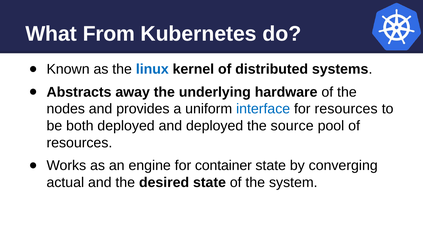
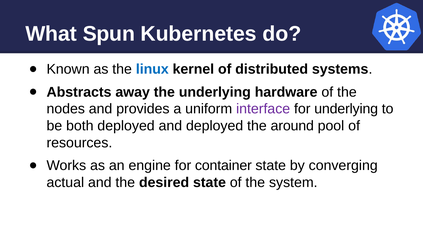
From: From -> Spun
interface colour: blue -> purple
for resources: resources -> underlying
source: source -> around
